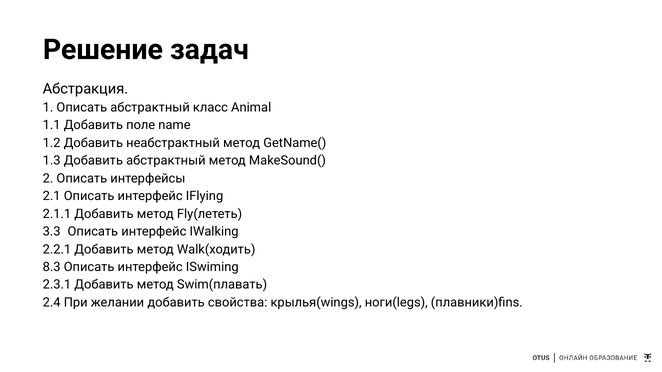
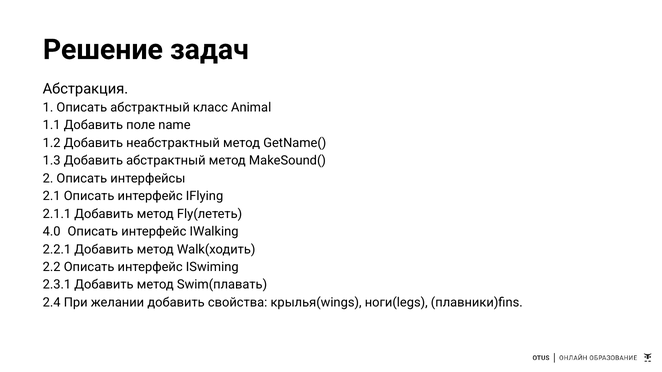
3.3: 3.3 -> 4.0
8.3: 8.3 -> 2.2
